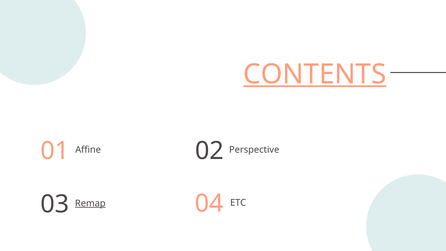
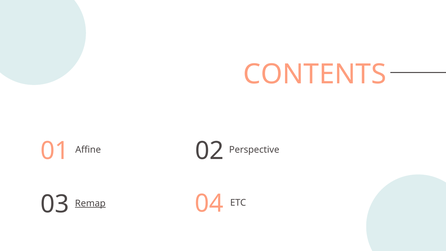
CONTENTS underline: present -> none
